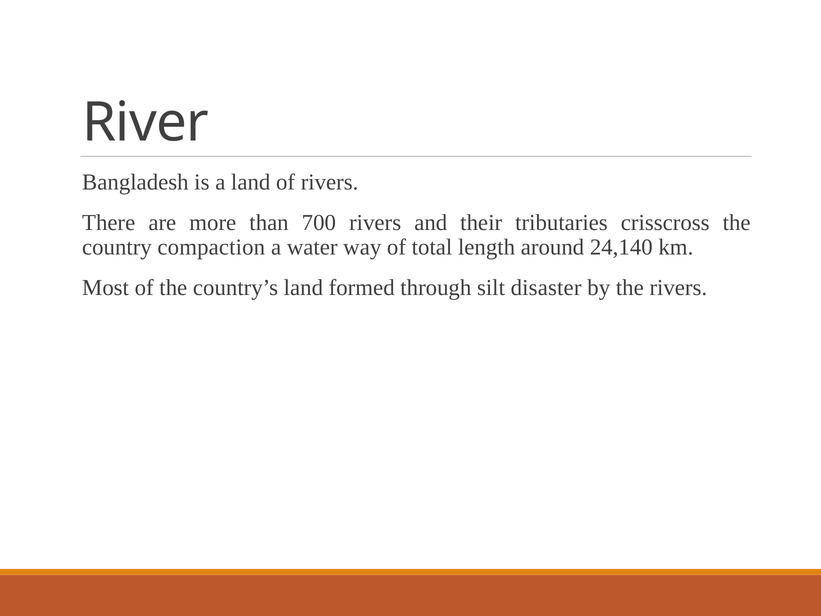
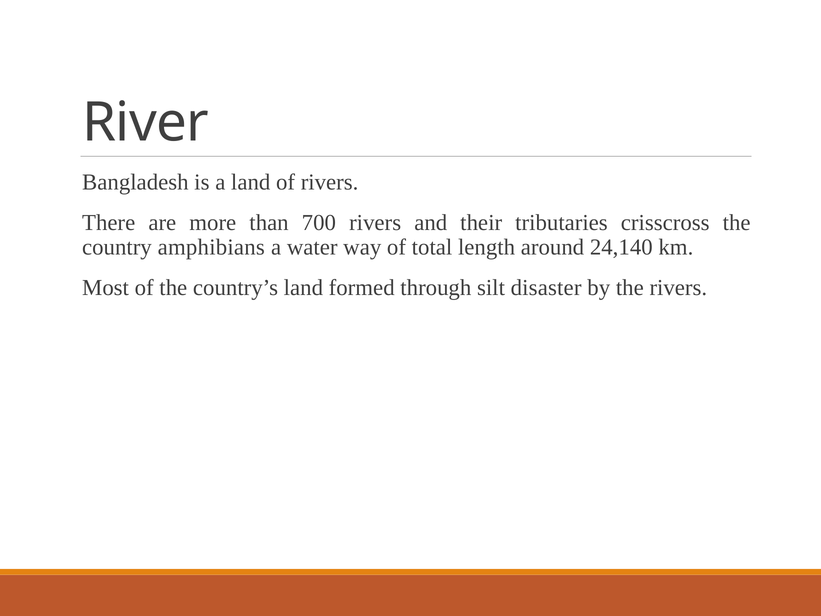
compaction: compaction -> amphibians
